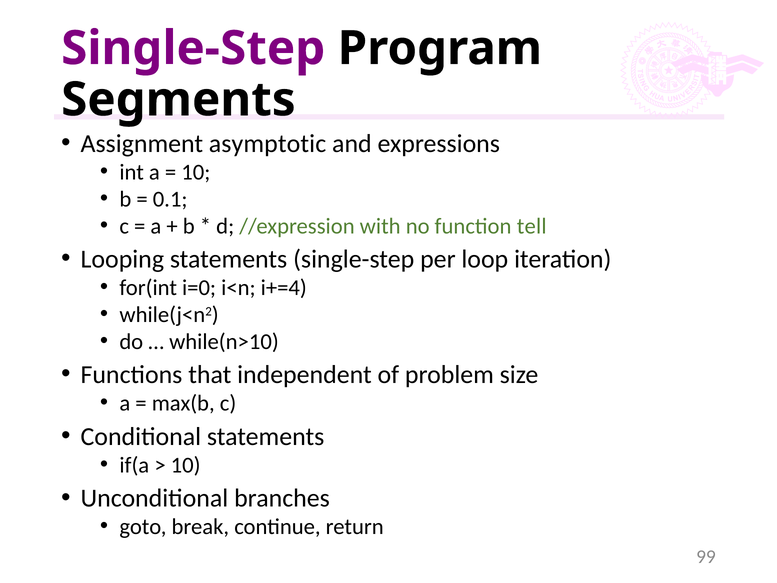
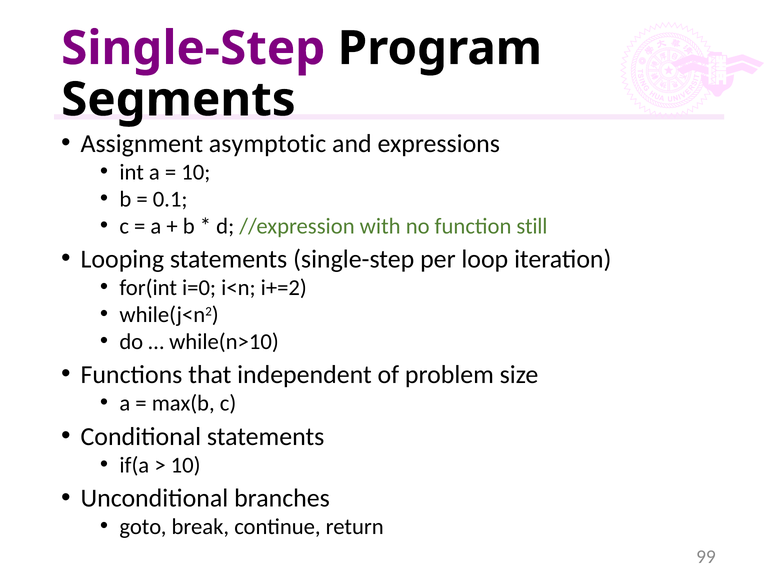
tell: tell -> still
i+=4: i+=4 -> i+=2
